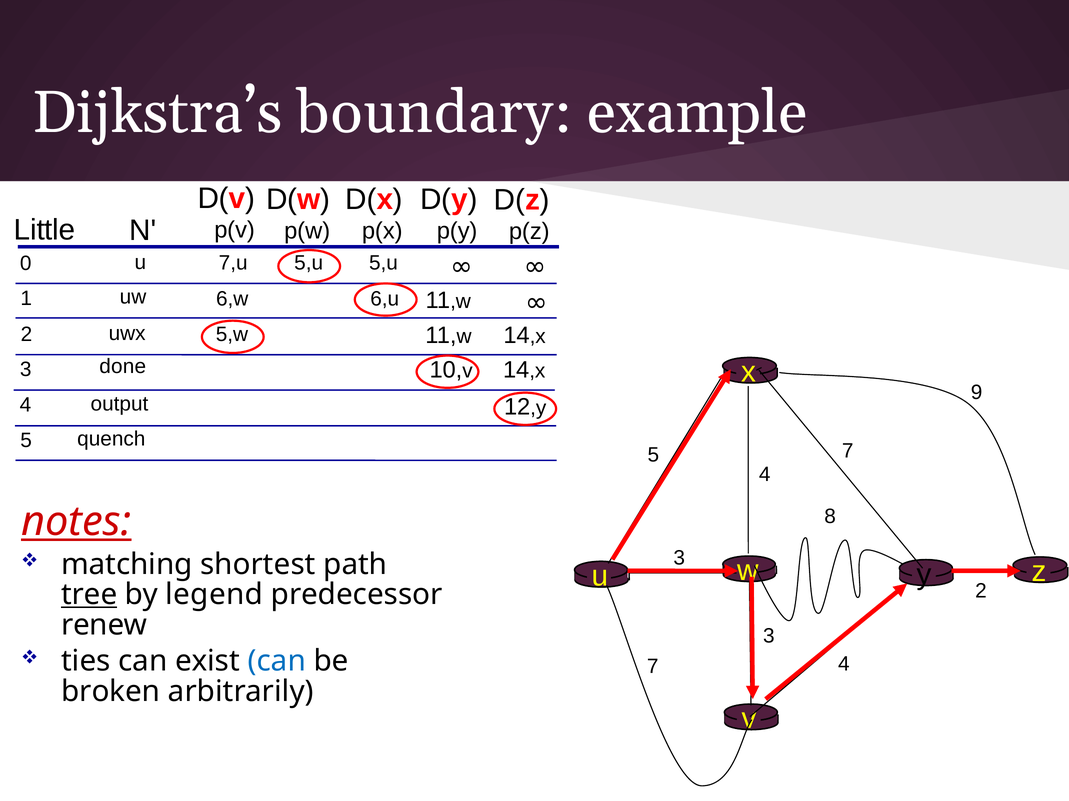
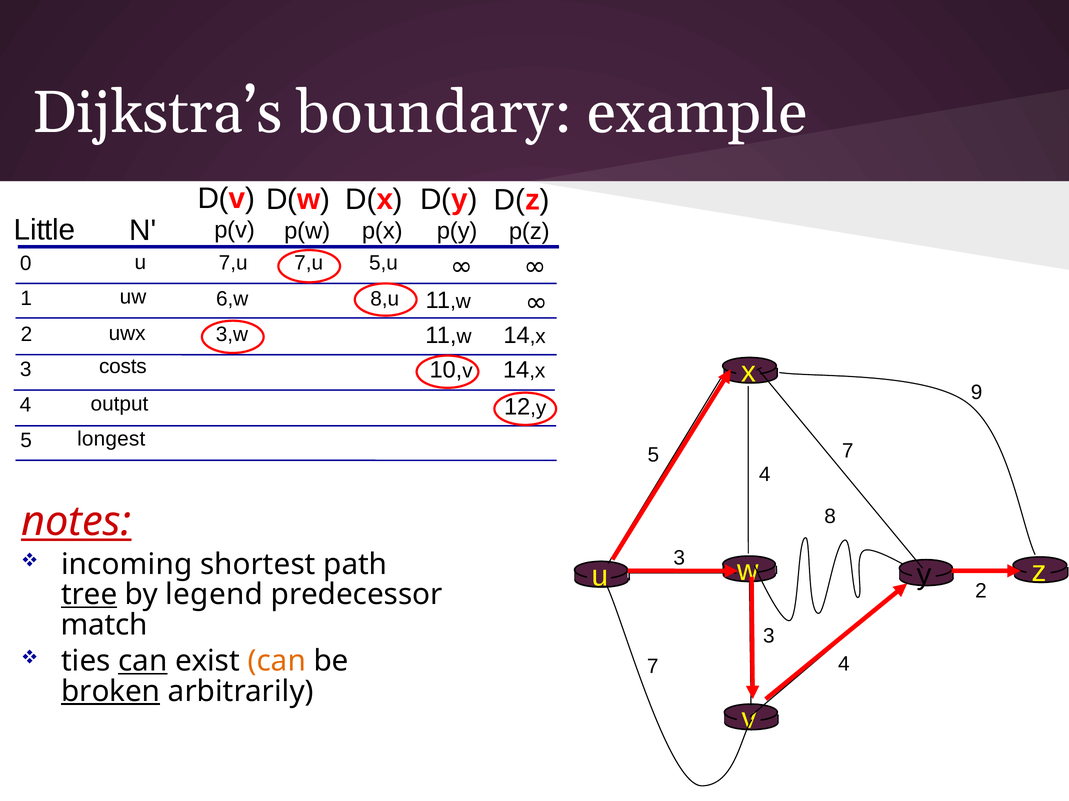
7,u 5,u: 5,u -> 7,u
6,u: 6,u -> 8,u
5,w: 5,w -> 3,w
done: done -> costs
quench: quench -> longest
matching: matching -> incoming
renew: renew -> match
can at (143, 662) underline: none -> present
can at (277, 662) colour: blue -> orange
broken underline: none -> present
